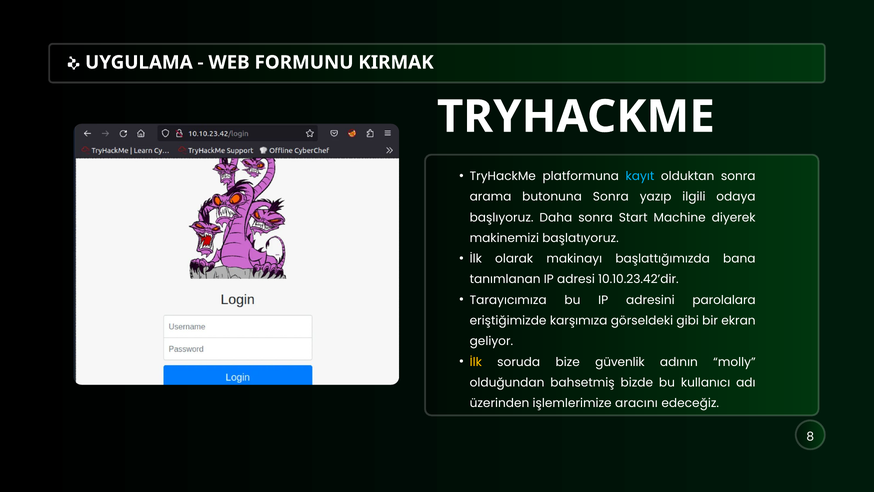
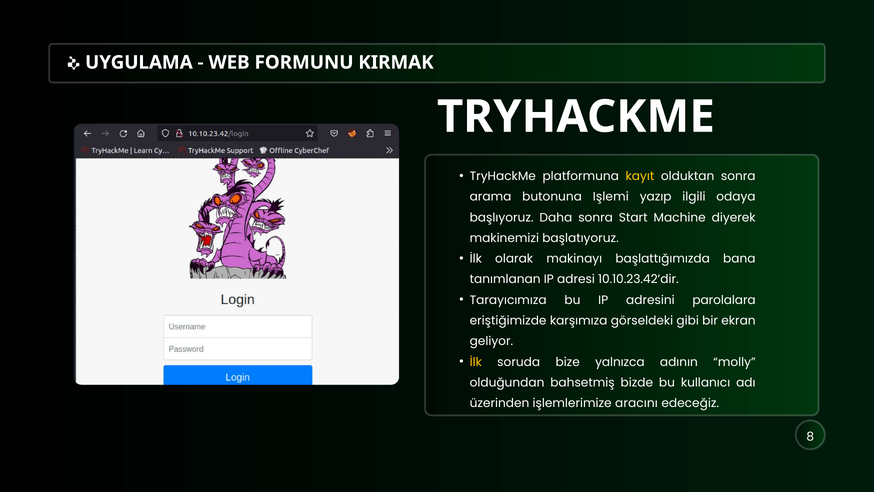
kayıt colour: light blue -> yellow
butonuna Sonra: Sonra -> Işlemi
güvenlik: güvenlik -> yalnızca
